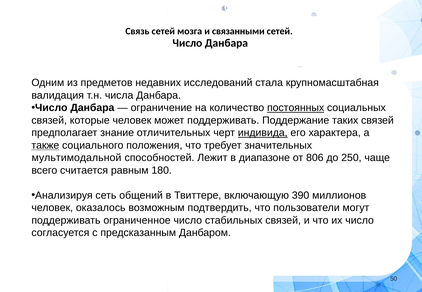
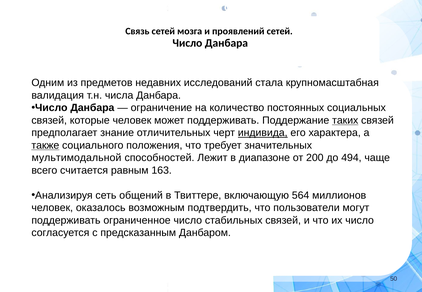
связанными: связанными -> проявлений
постоянных underline: present -> none
таких underline: none -> present
806: 806 -> 200
250: 250 -> 494
180: 180 -> 163
390: 390 -> 564
